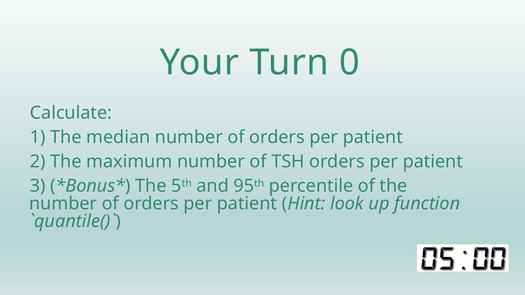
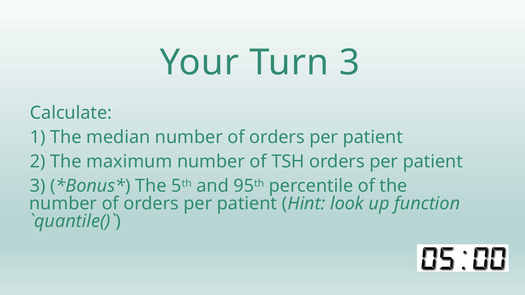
Turn 0: 0 -> 3
